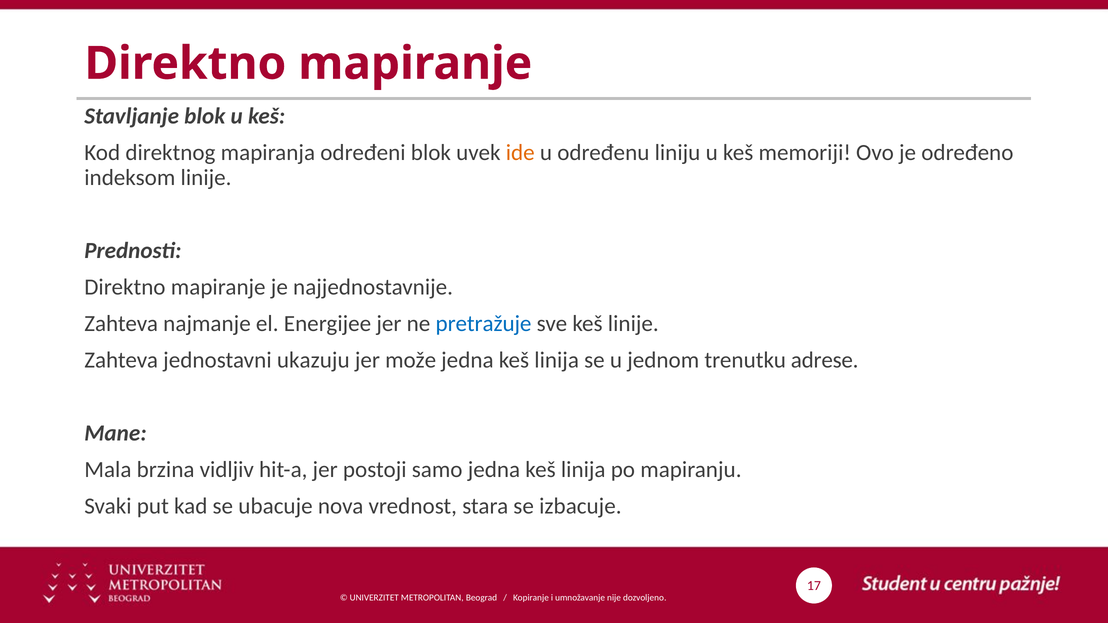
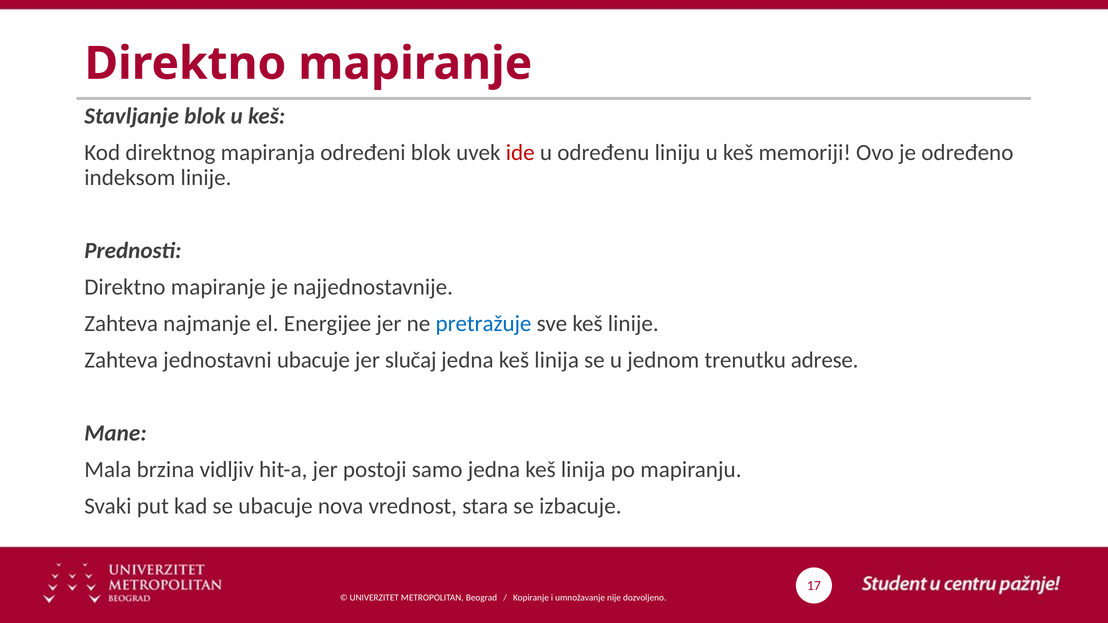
ide colour: orange -> red
jednostavni ukazuju: ukazuju -> ubacuje
može: može -> slučaj
